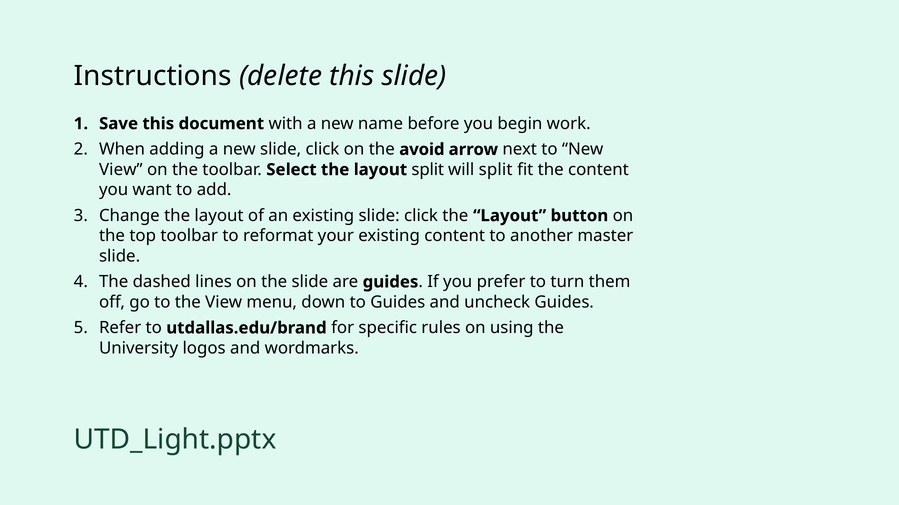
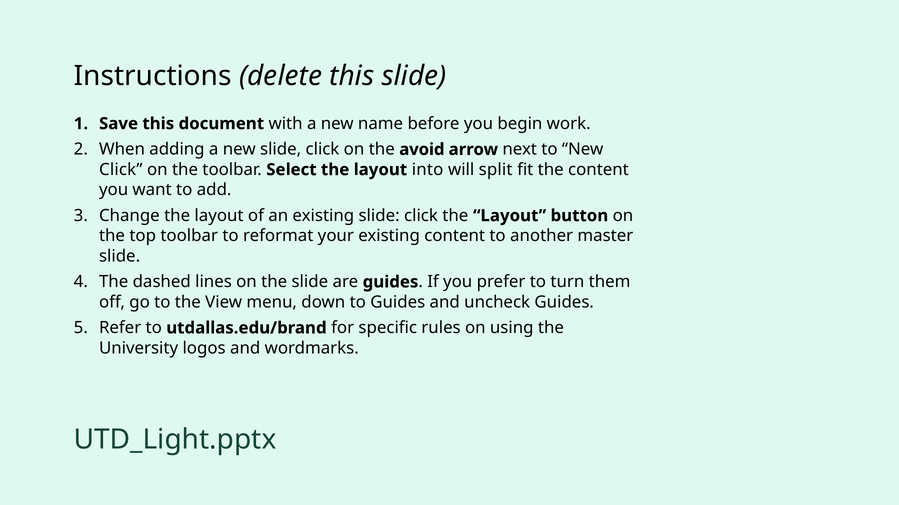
View at (121, 170): View -> Click
layout split: split -> into
